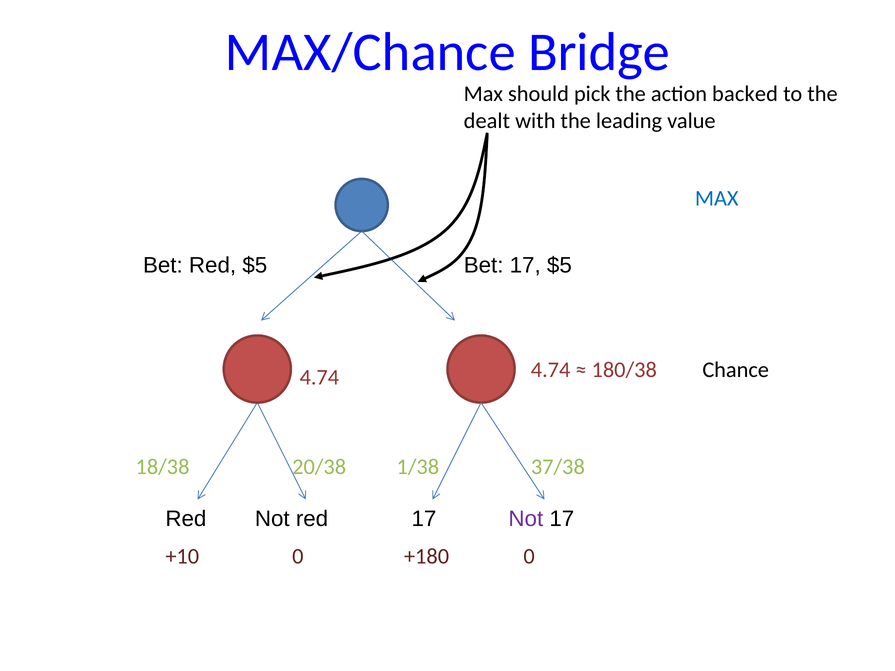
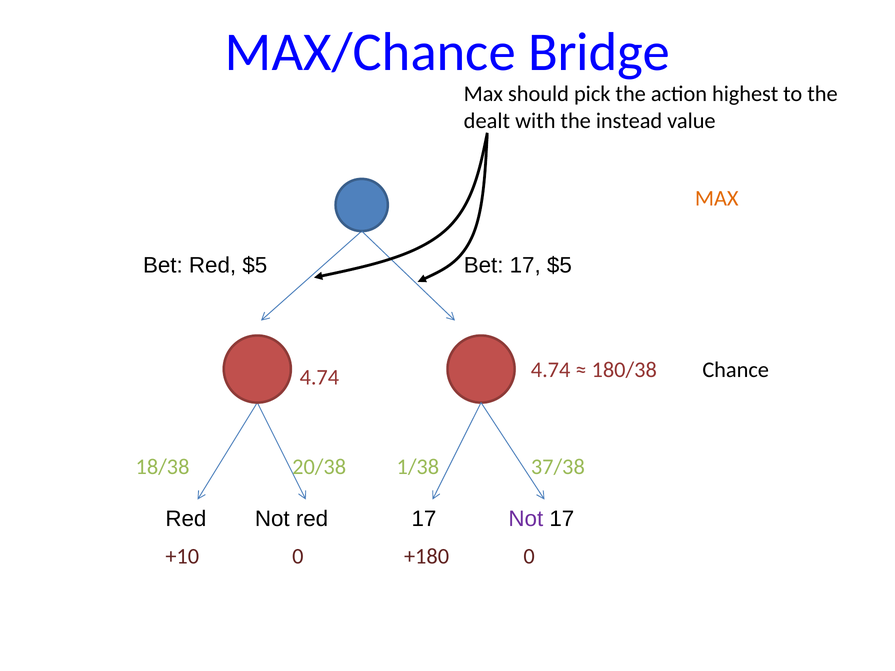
backed: backed -> highest
leading: leading -> instead
MAX at (717, 198) colour: blue -> orange
